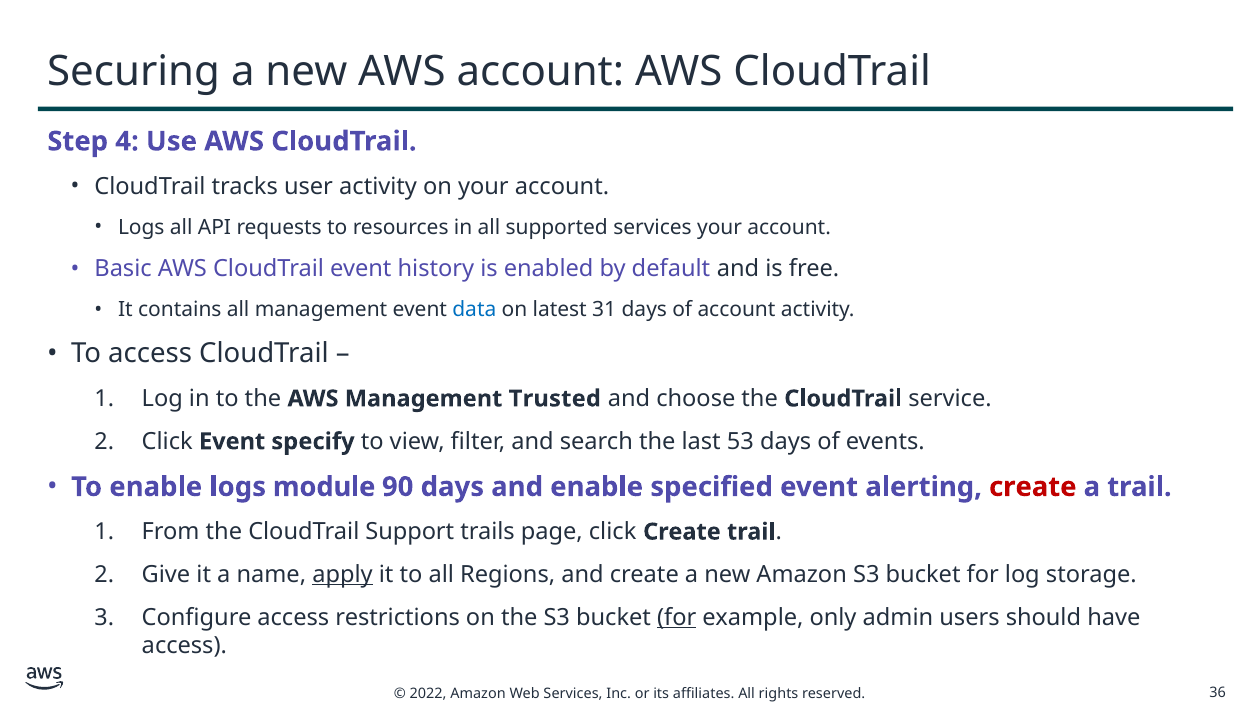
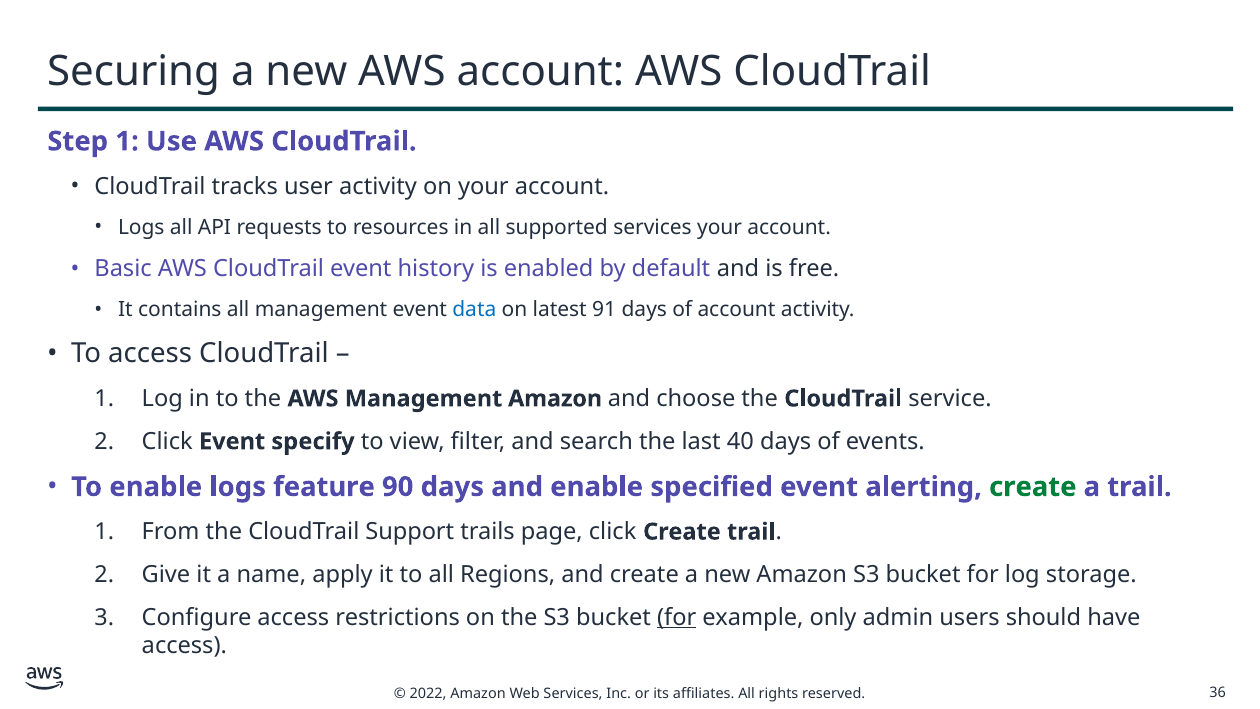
Step 4: 4 -> 1
31: 31 -> 91
Management Trusted: Trusted -> Amazon
53: 53 -> 40
module: module -> feature
create at (1033, 487) colour: red -> green
apply underline: present -> none
